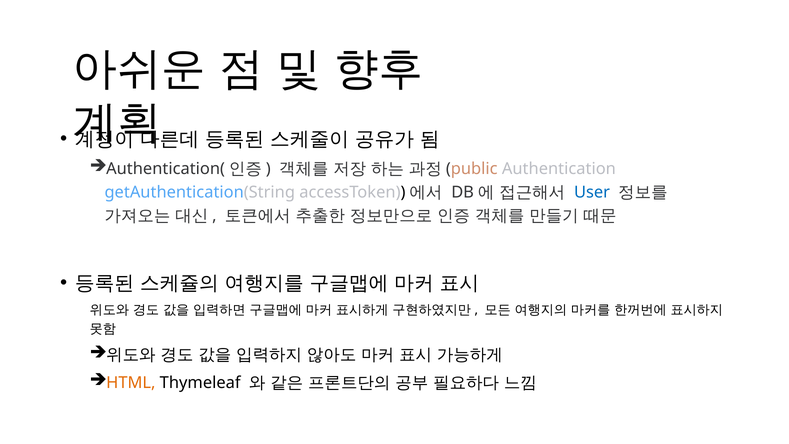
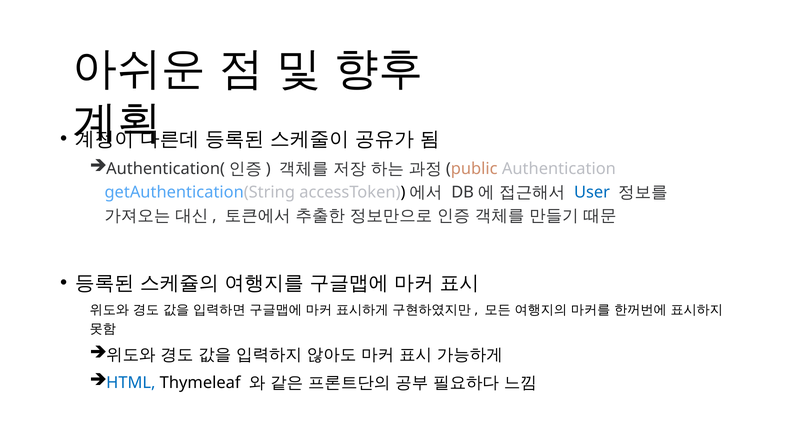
HTML colour: orange -> blue
